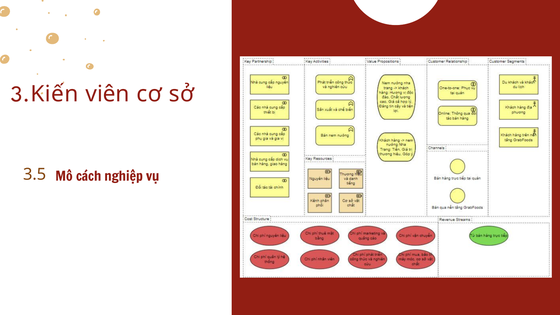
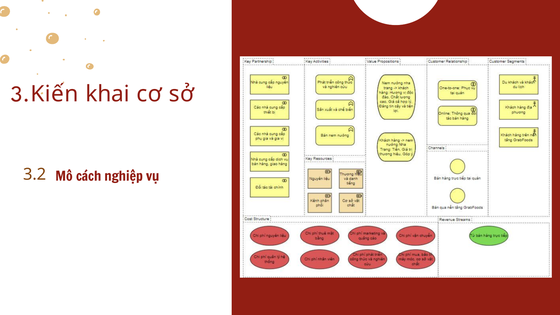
viên: viên -> khai
3.5: 3.5 -> 3.2
